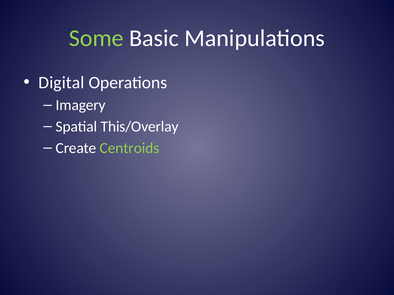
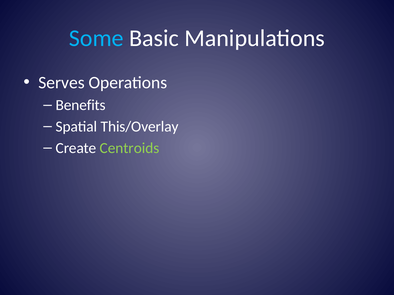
Some colour: light green -> light blue
Digital: Digital -> Serves
Imagery: Imagery -> Benefits
